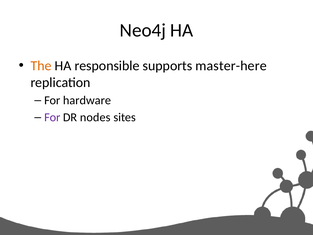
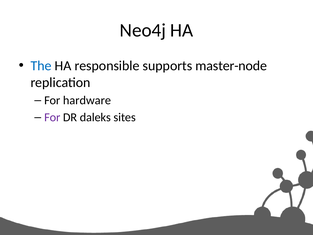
The colour: orange -> blue
master-here: master-here -> master-node
nodes: nodes -> daleks
